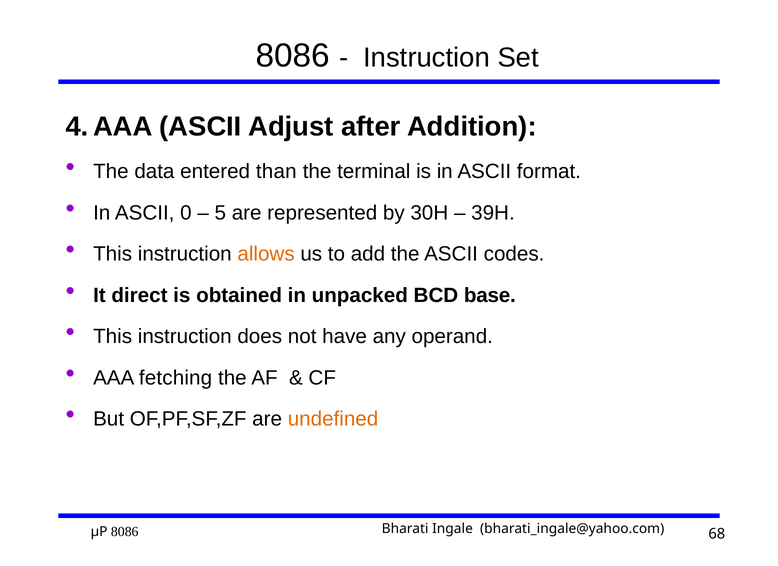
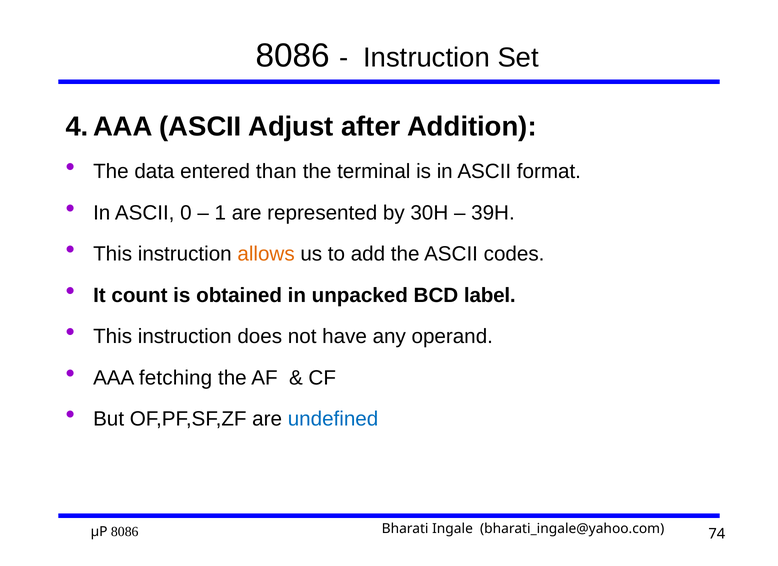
5: 5 -> 1
direct: direct -> count
base: base -> label
undefined colour: orange -> blue
68: 68 -> 74
